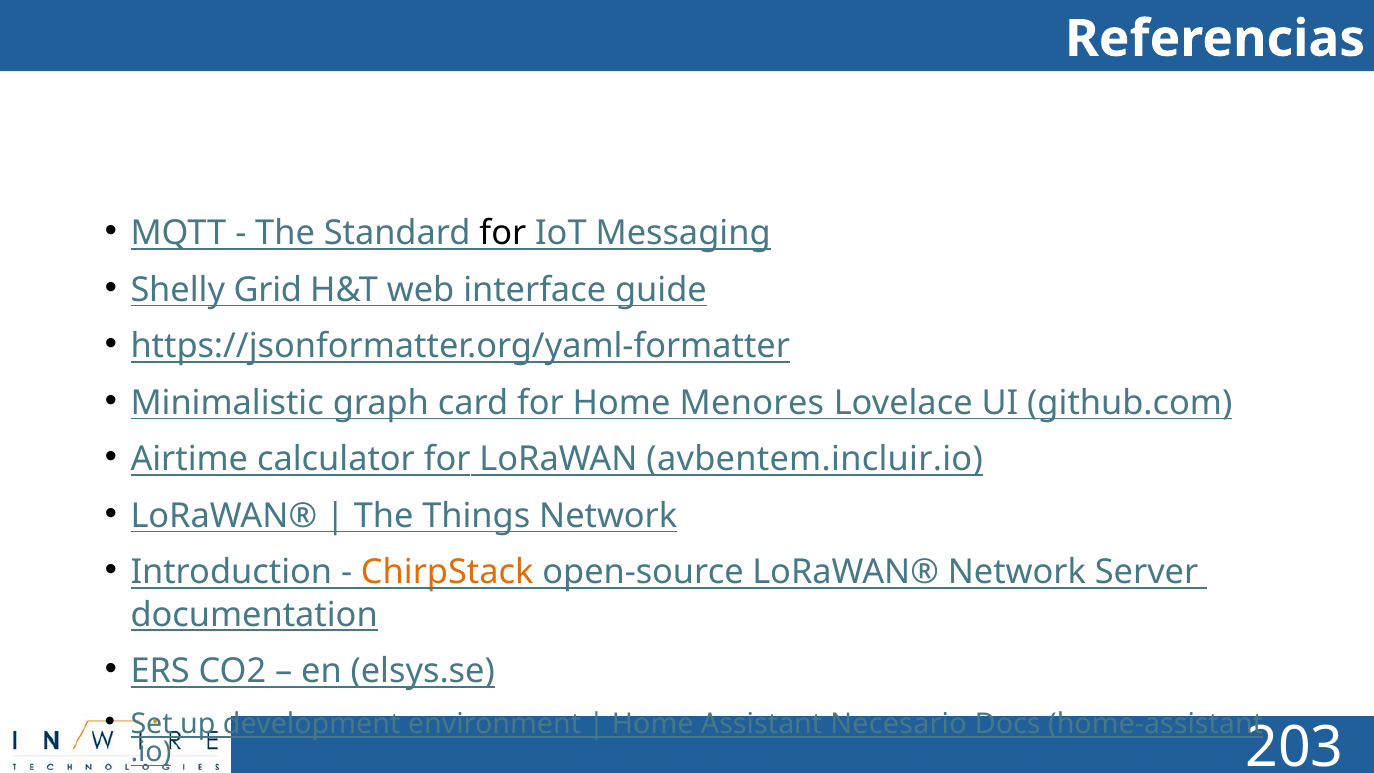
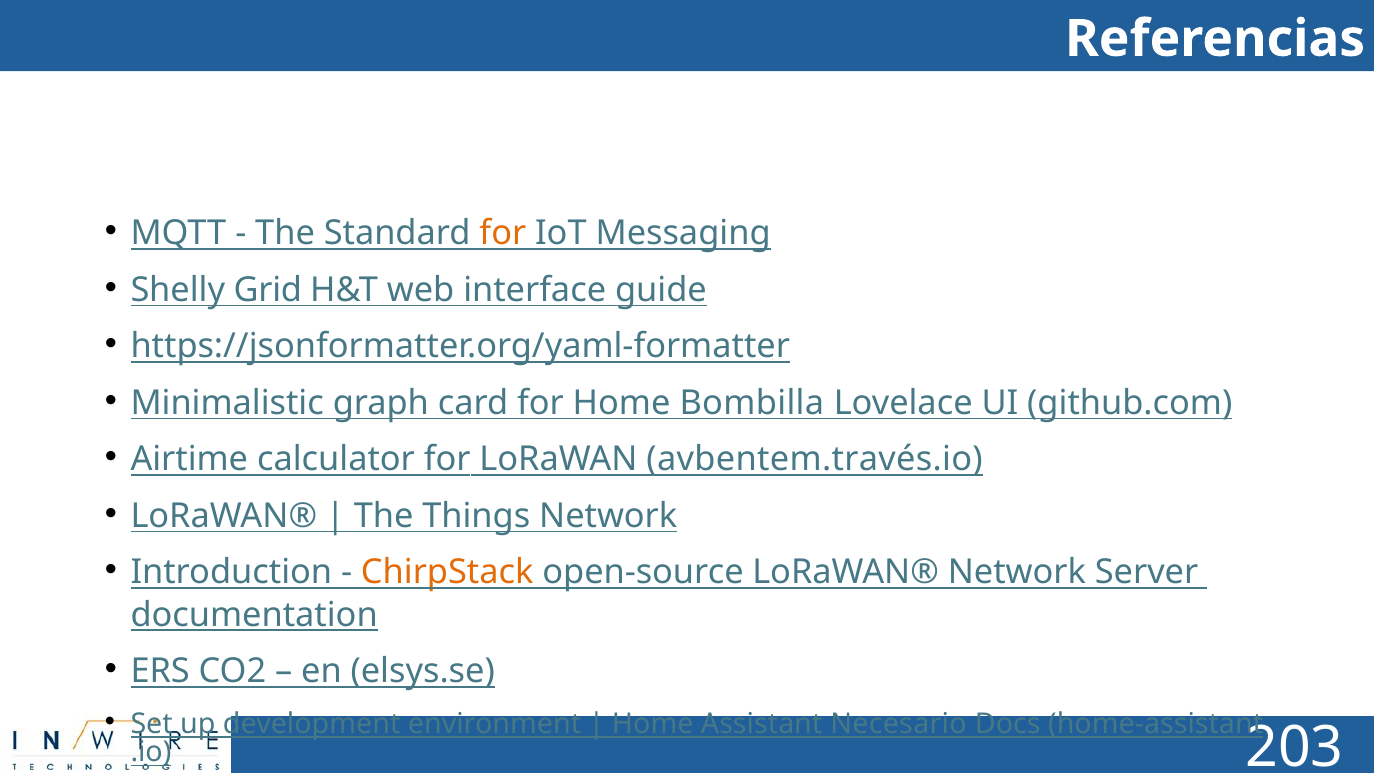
for at (503, 233) colour: black -> orange
Menores: Menores -> Bombilla
avbentem.incluir.io: avbentem.incluir.io -> avbentem.través.io
